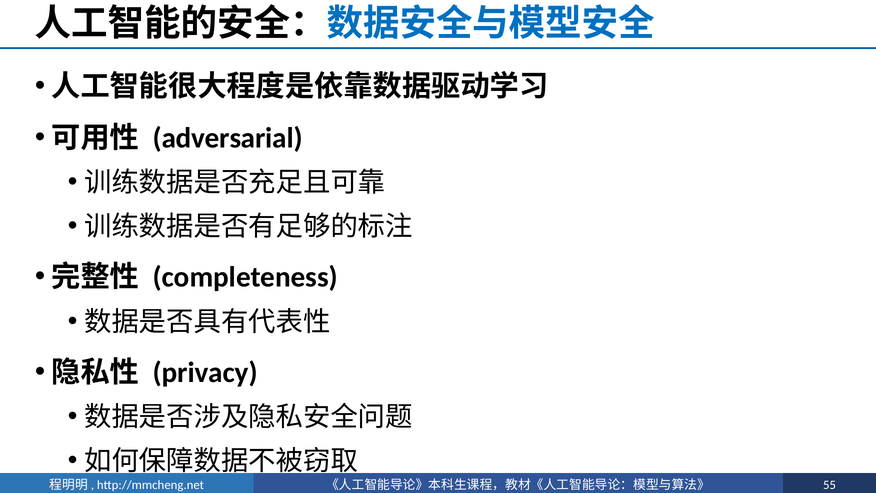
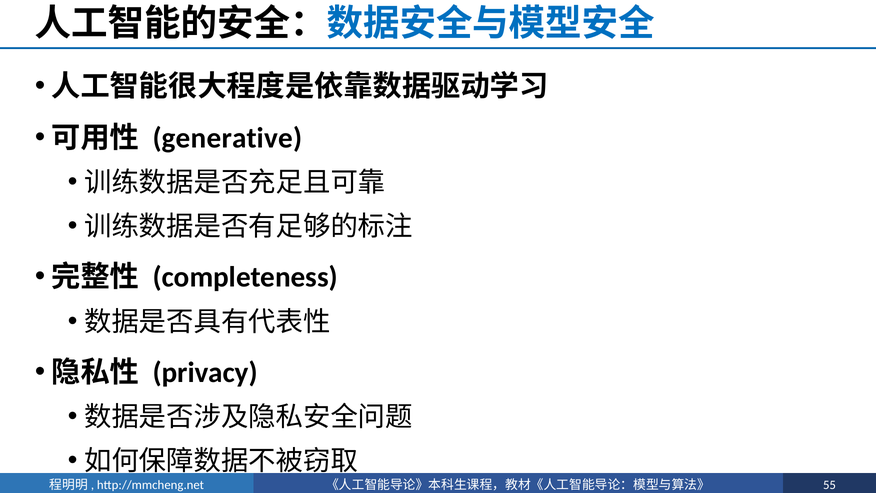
adversarial: adversarial -> generative
